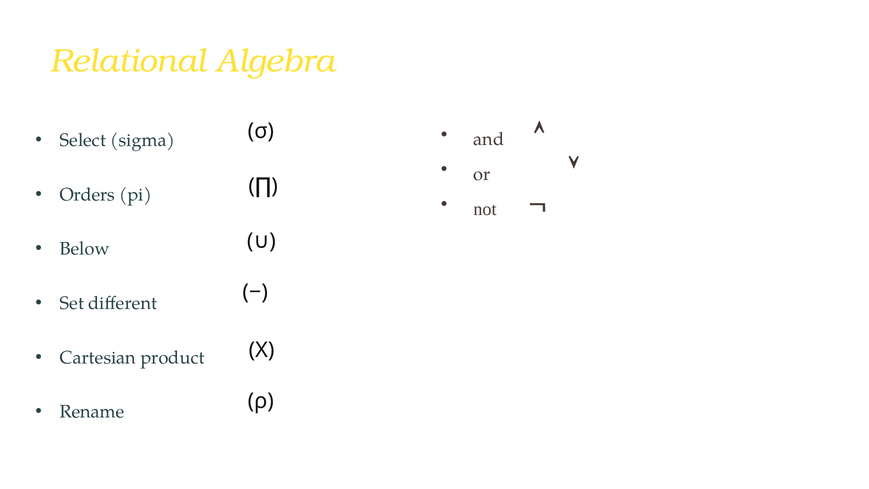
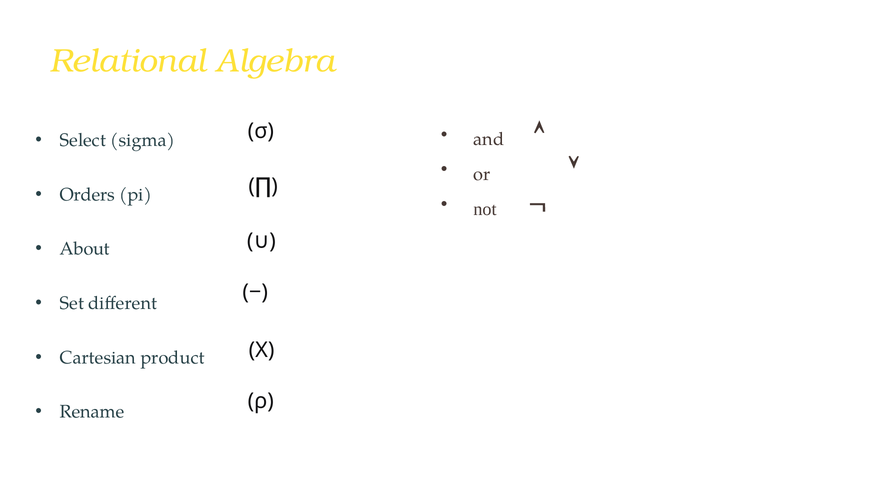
Below: Below -> About
